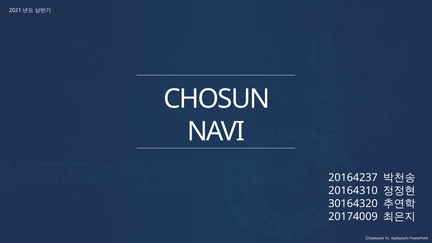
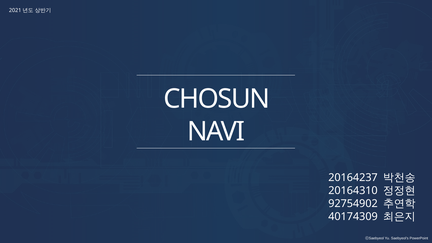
30164320: 30164320 -> 92754902
20174009: 20174009 -> 40174309
